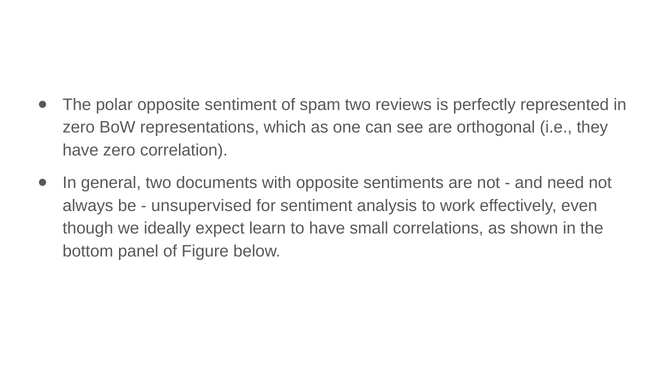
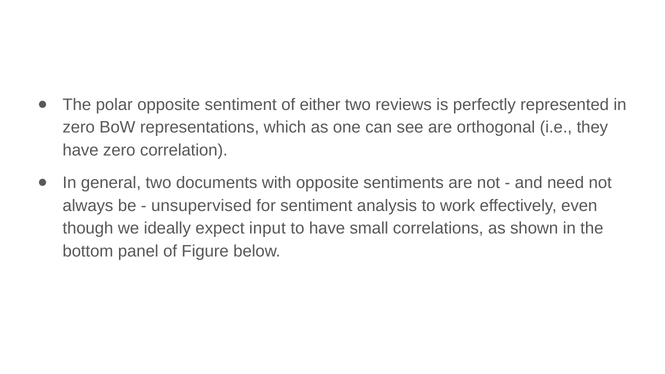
spam: spam -> either
learn: learn -> input
